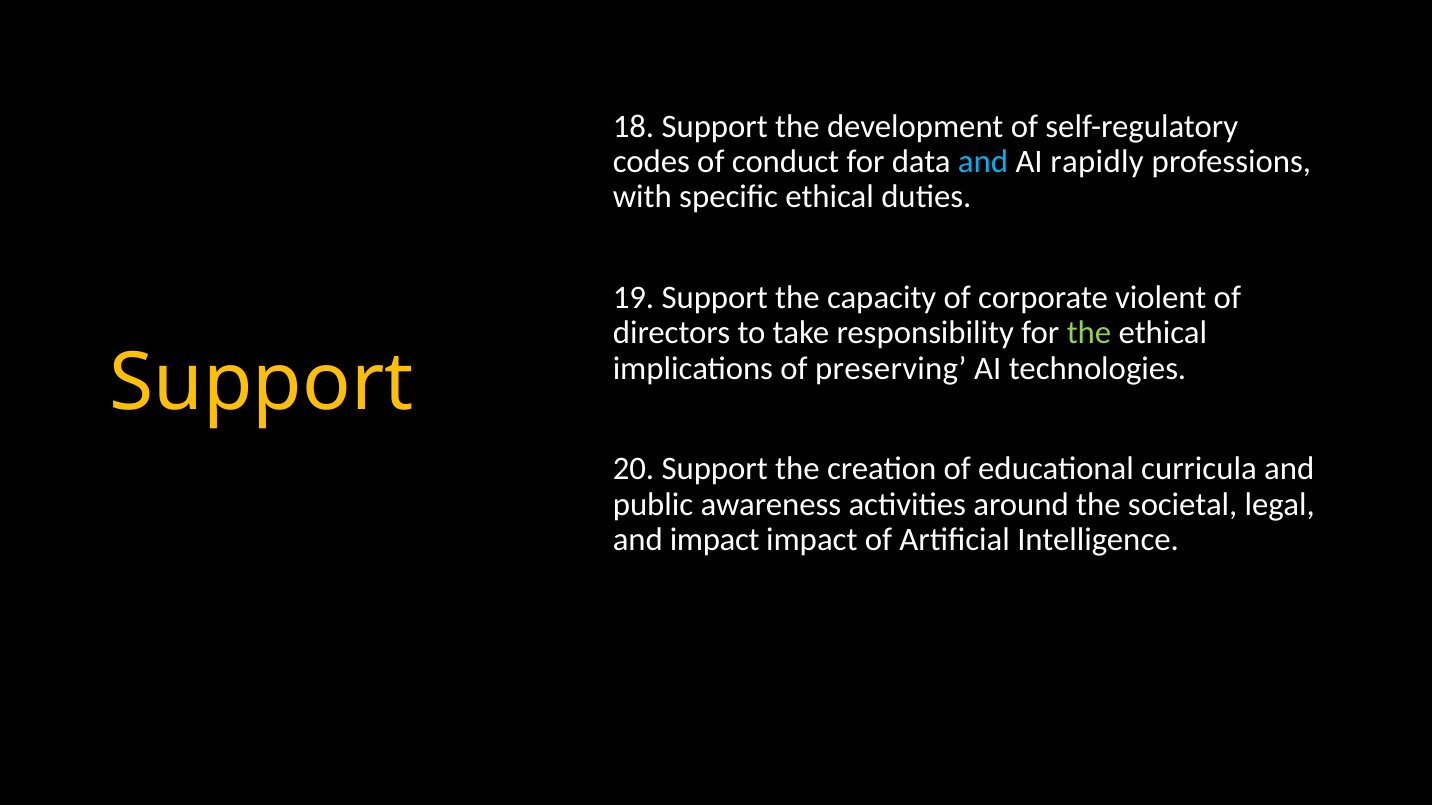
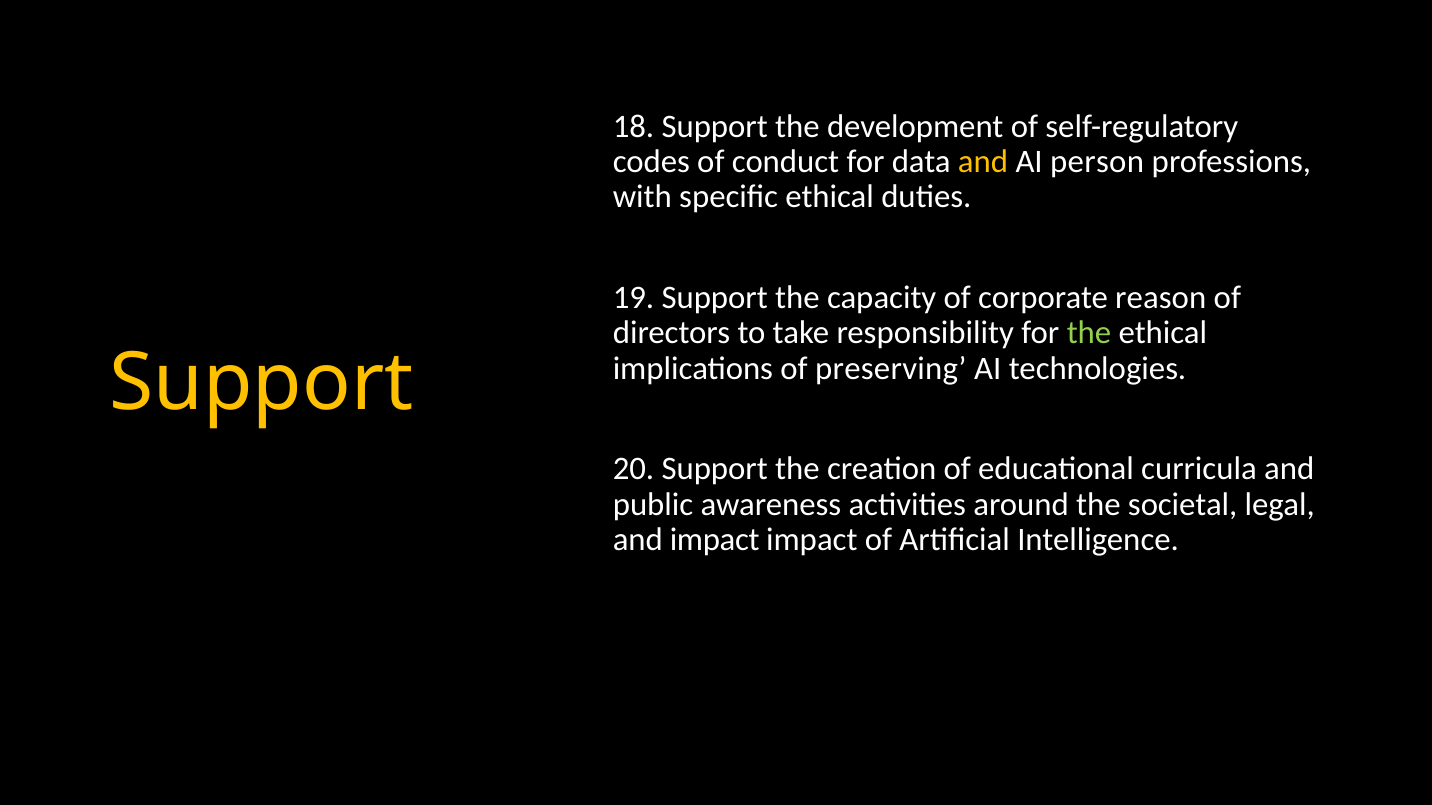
and at (983, 162) colour: light blue -> yellow
rapidly: rapidly -> person
violent: violent -> reason
